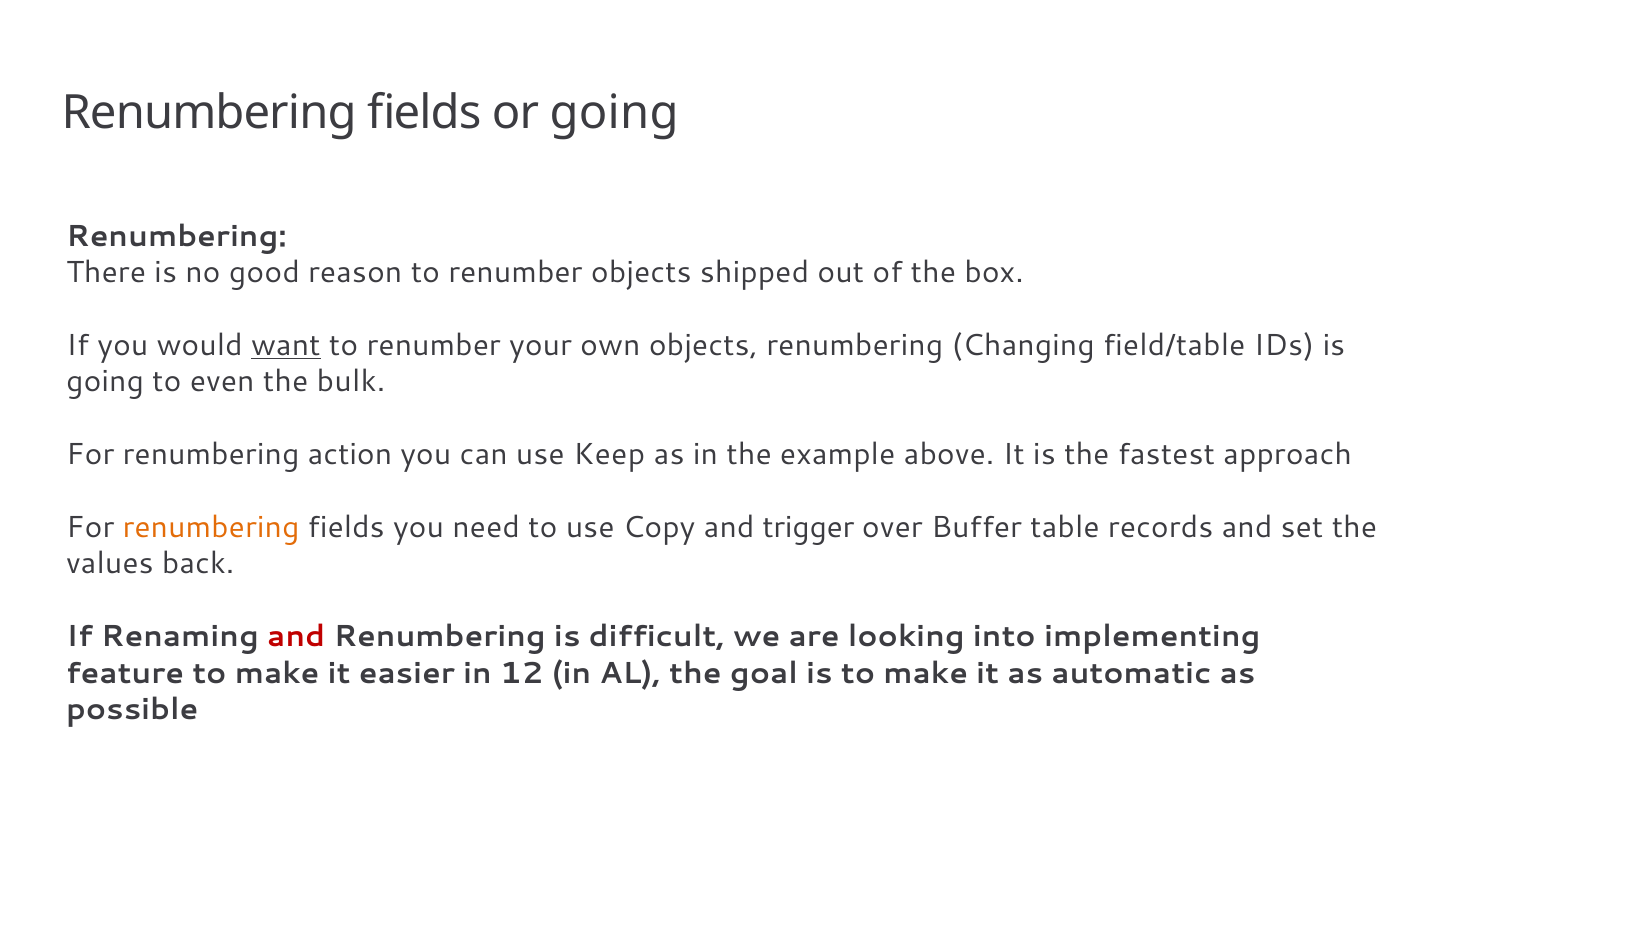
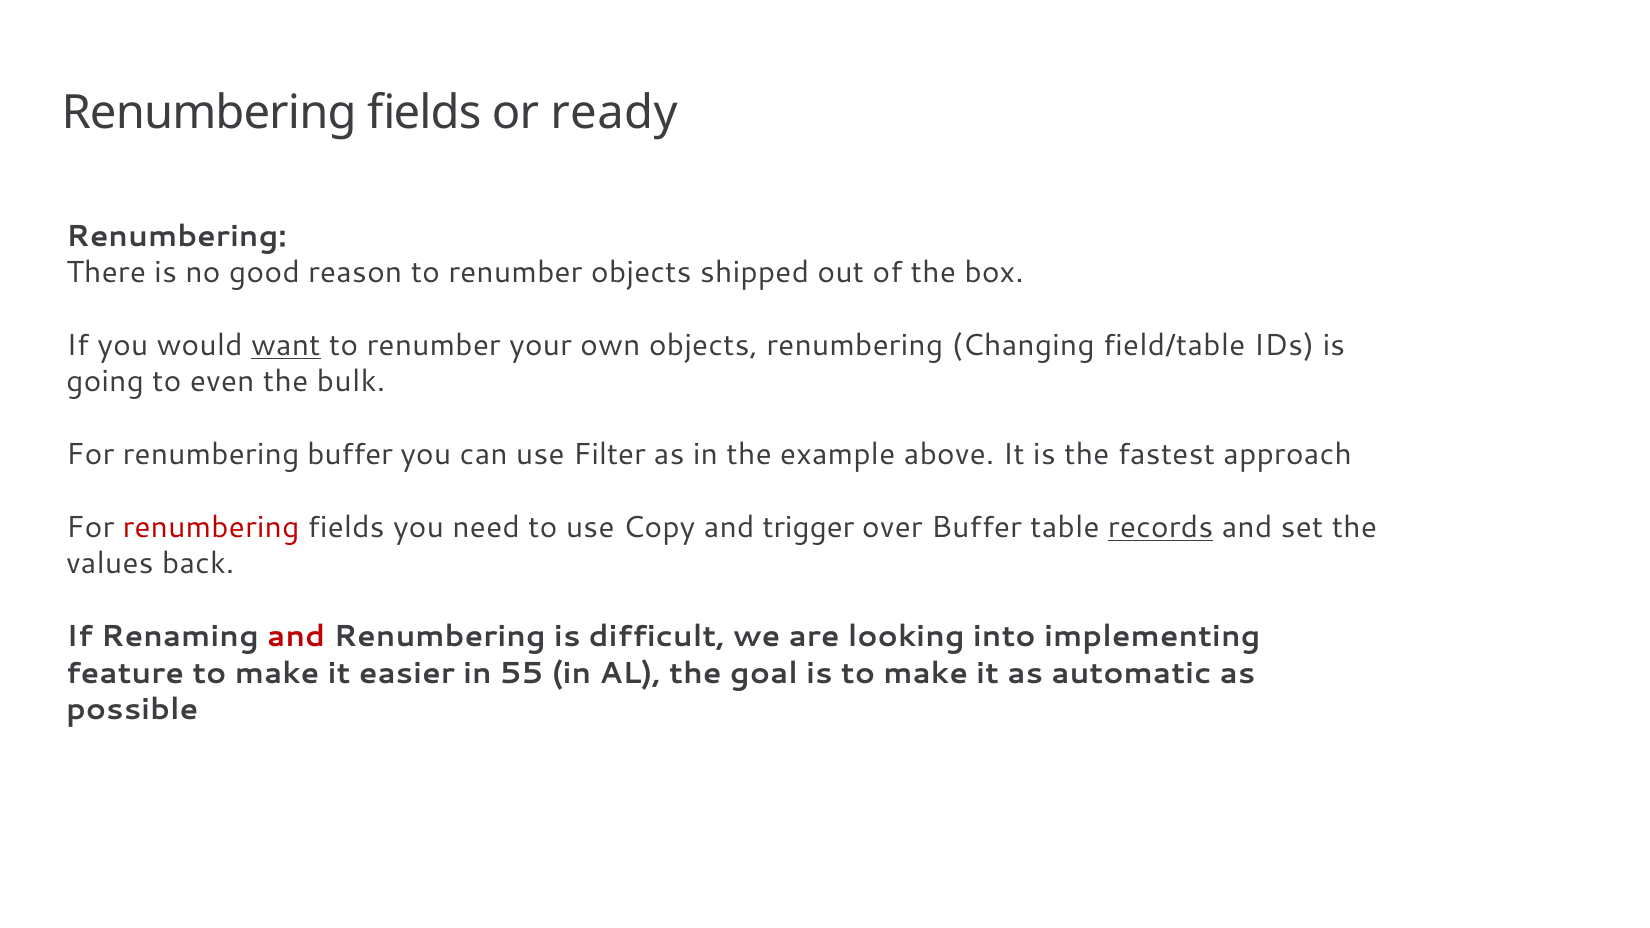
or going: going -> ready
renumbering action: action -> buffer
Keep: Keep -> Filter
renumbering at (211, 527) colour: orange -> red
records underline: none -> present
12: 12 -> 55
